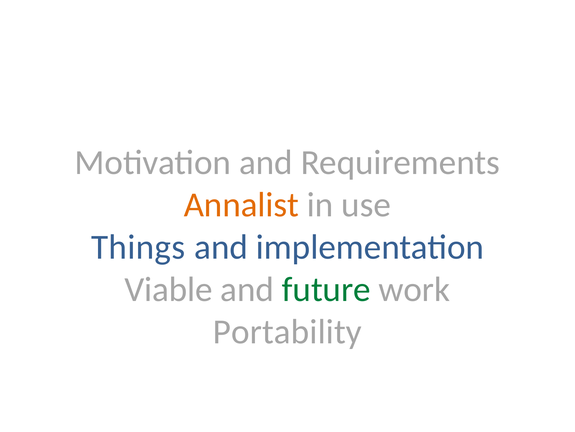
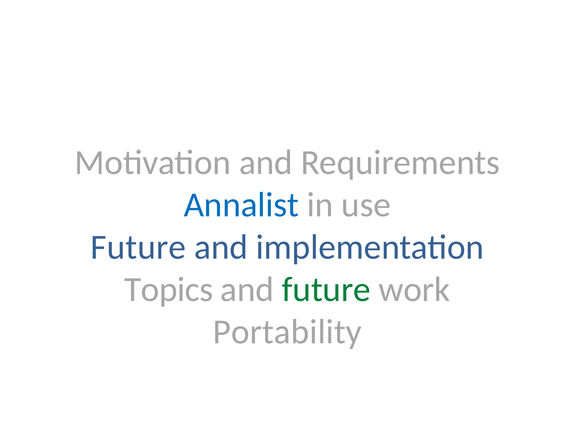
Annalist colour: orange -> blue
Things at (138, 247): Things -> Future
Viable: Viable -> Topics
